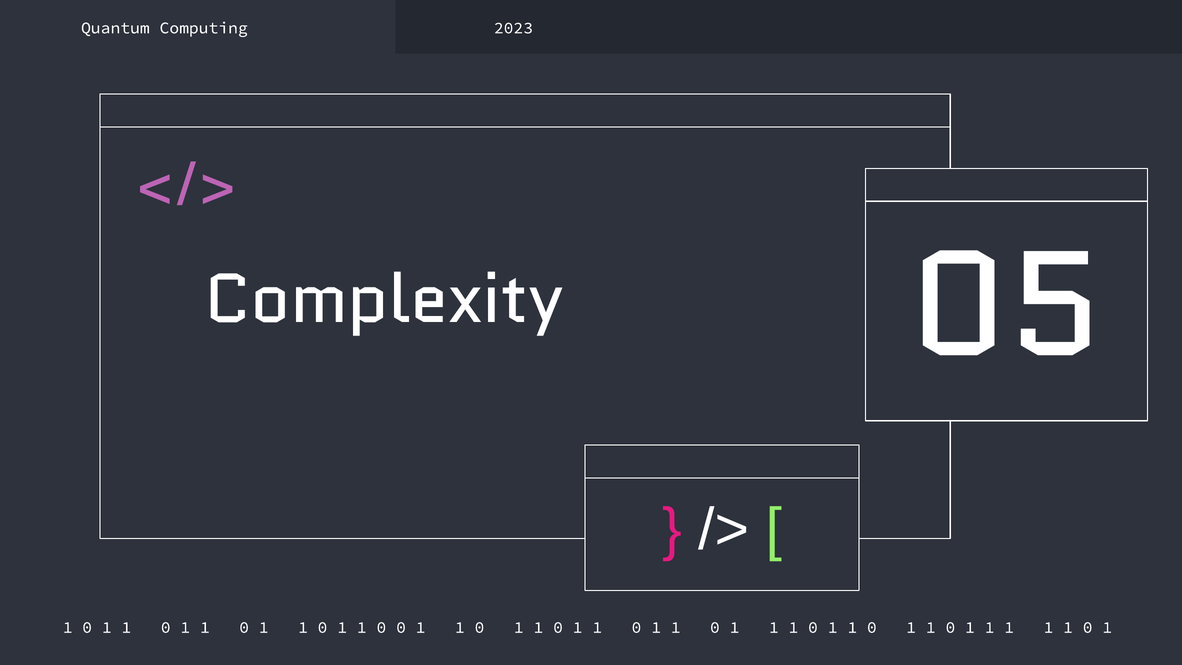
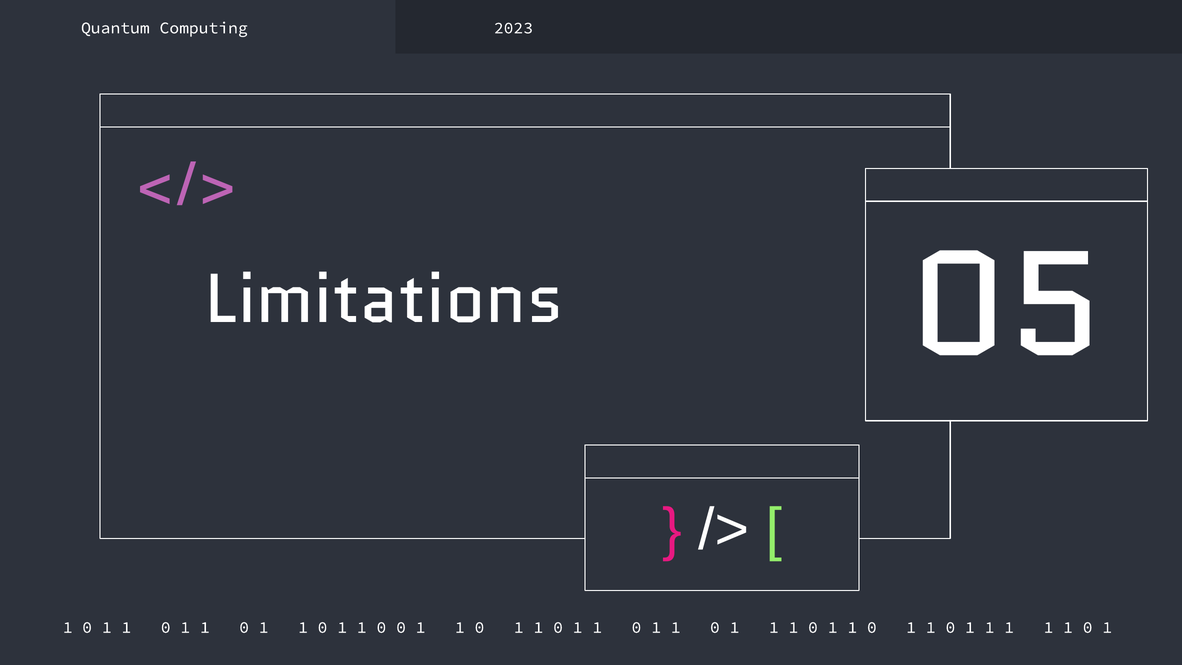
Complexity: Complexity -> Limitations
